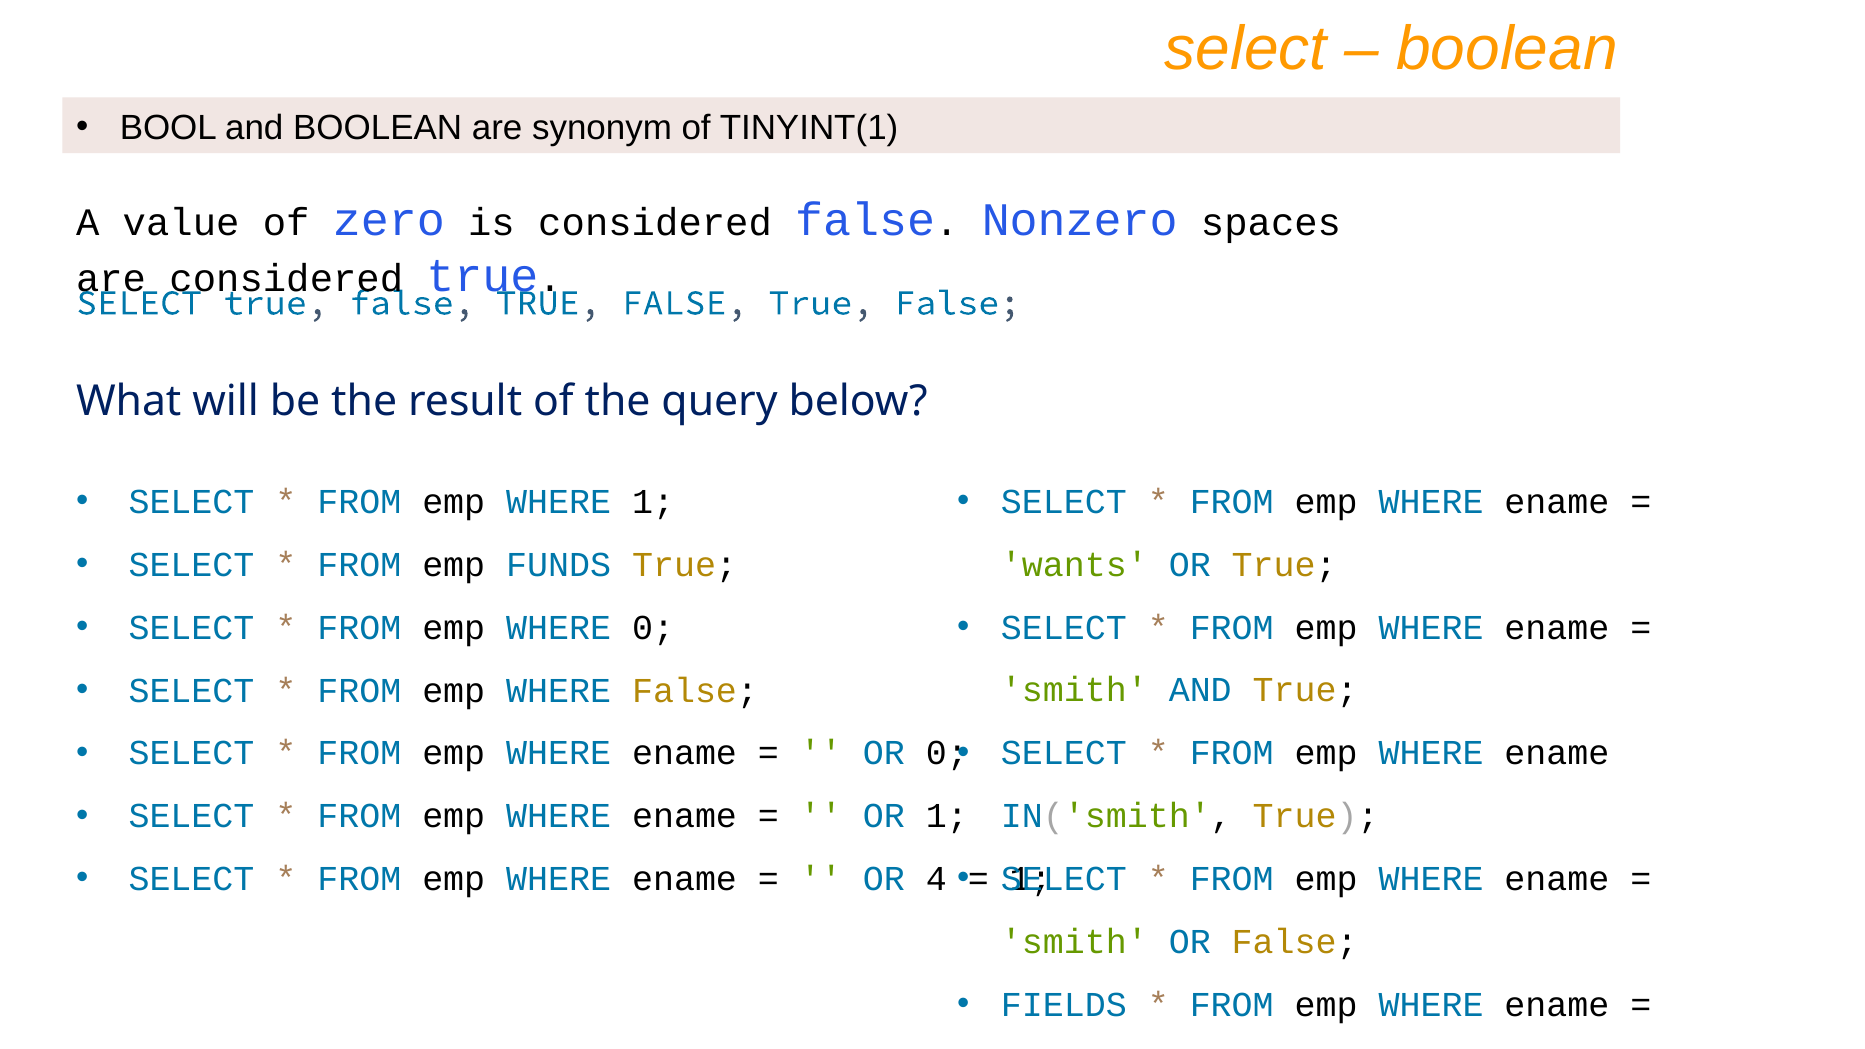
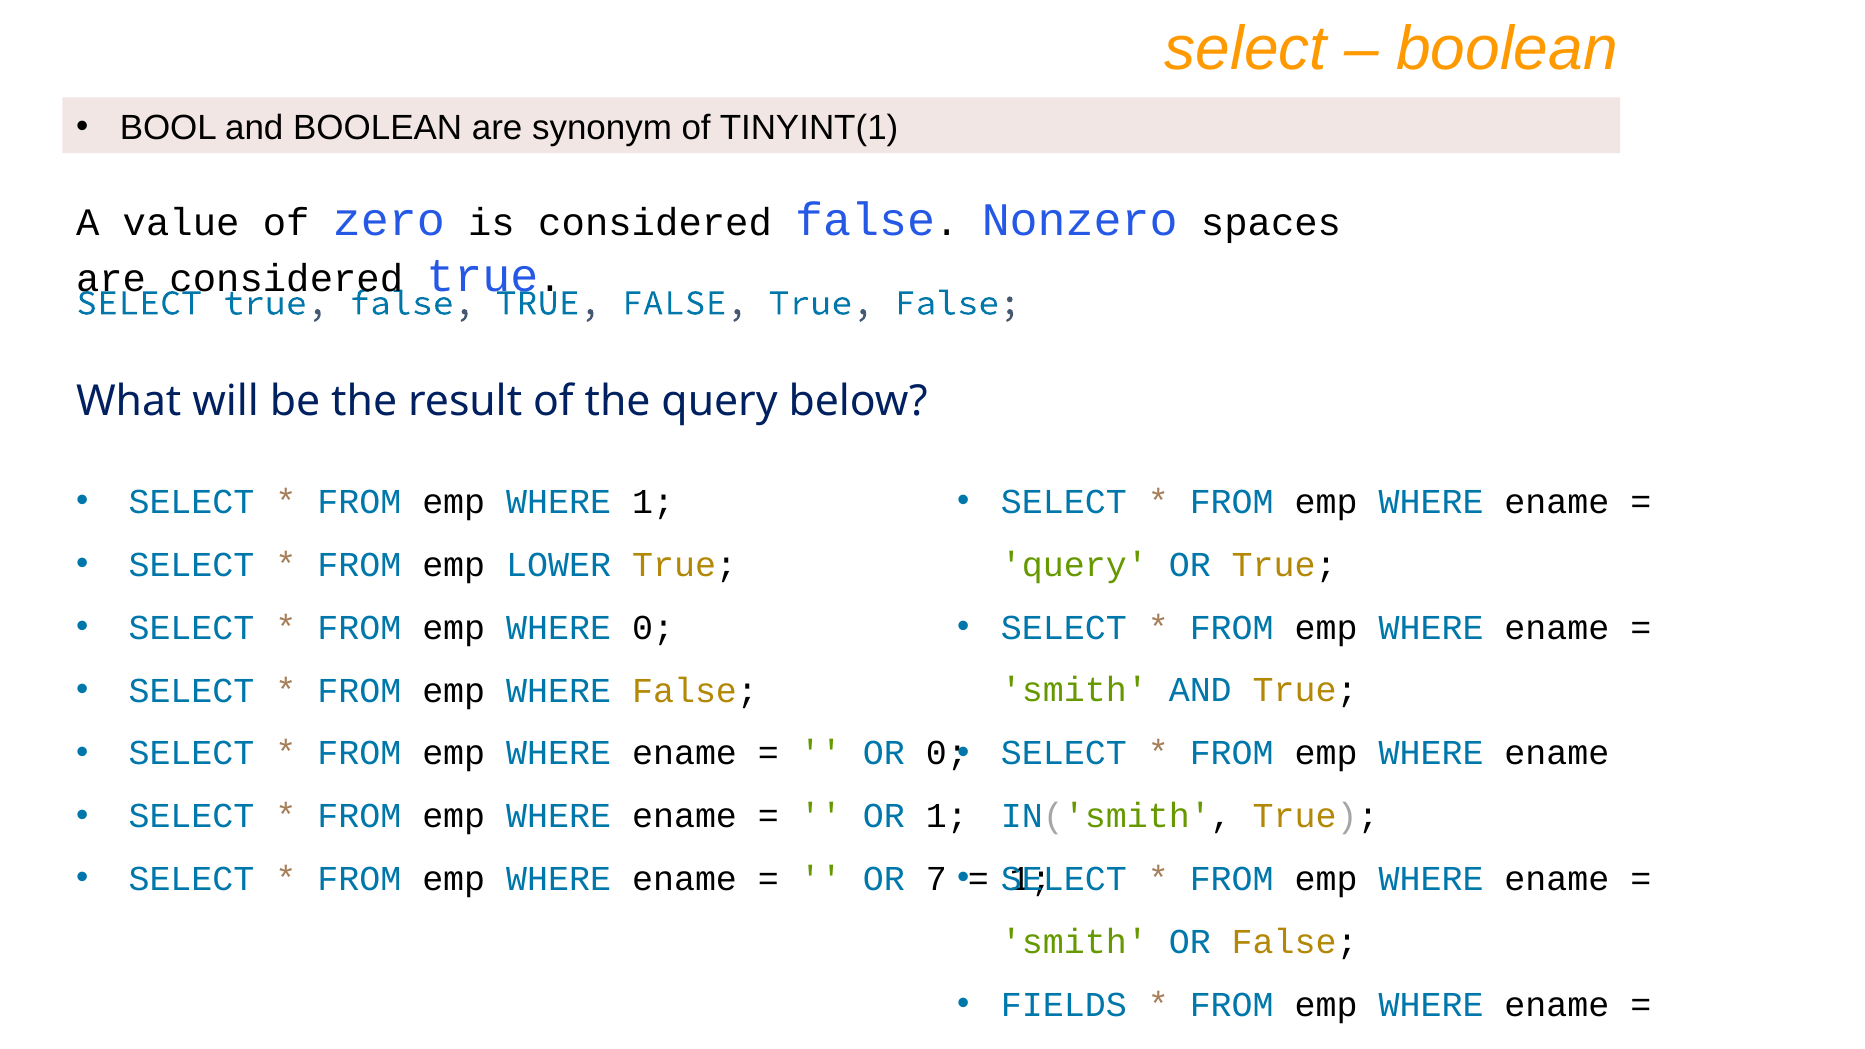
FUNDS: FUNDS -> LOWER
wants at (1074, 565): wants -> query
4: 4 -> 7
